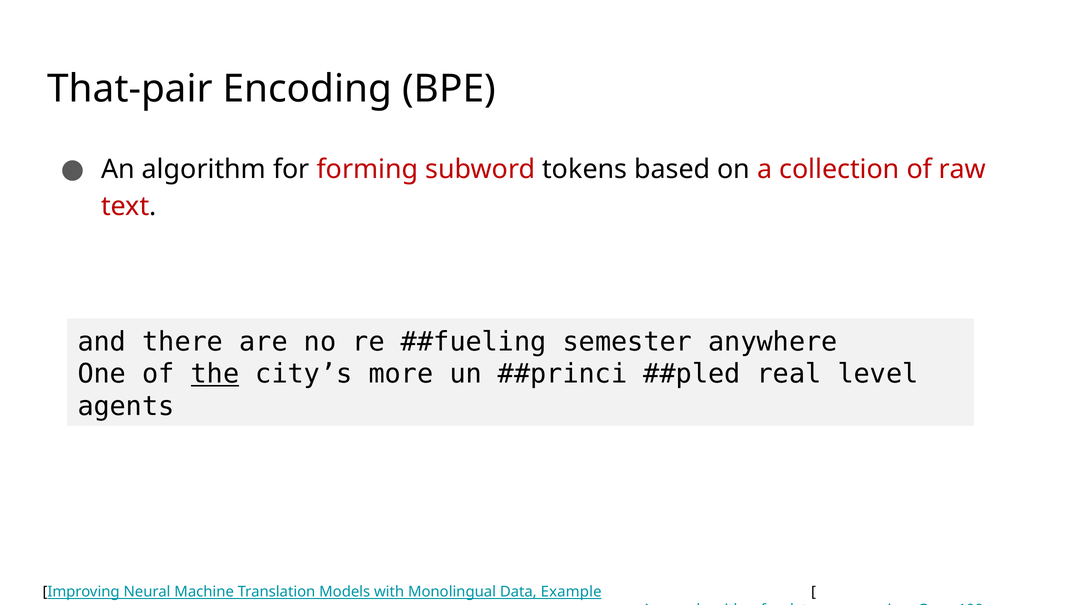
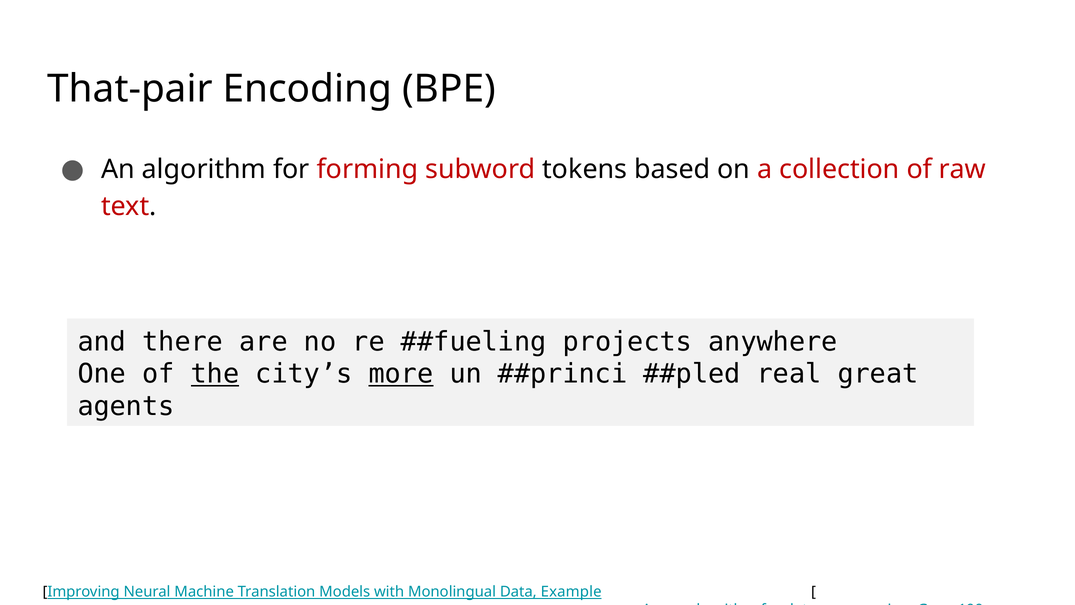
semester: semester -> projects
more underline: none -> present
level: level -> great
